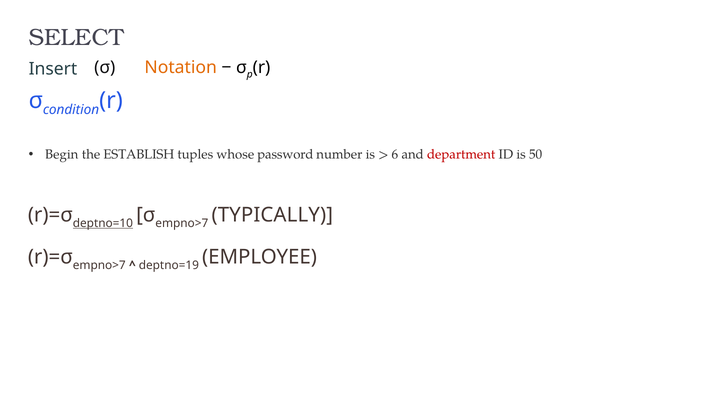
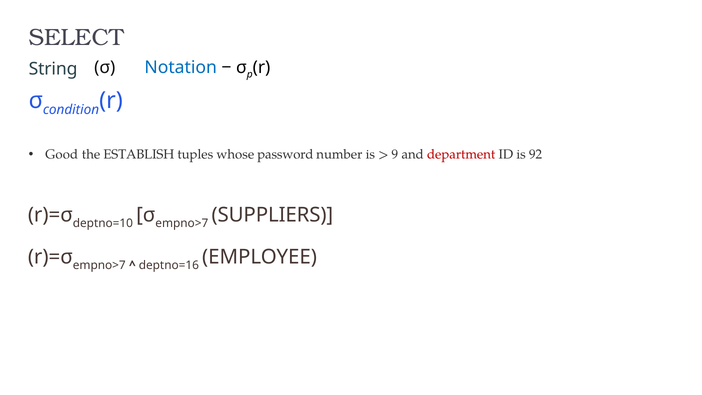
Insert: Insert -> String
Notation colour: orange -> blue
Begin: Begin -> Good
6: 6 -> 9
50: 50 -> 92
deptno=10 underline: present -> none
TYPICALLY: TYPICALLY -> SUPPLIERS
deptno=19: deptno=19 -> deptno=16
